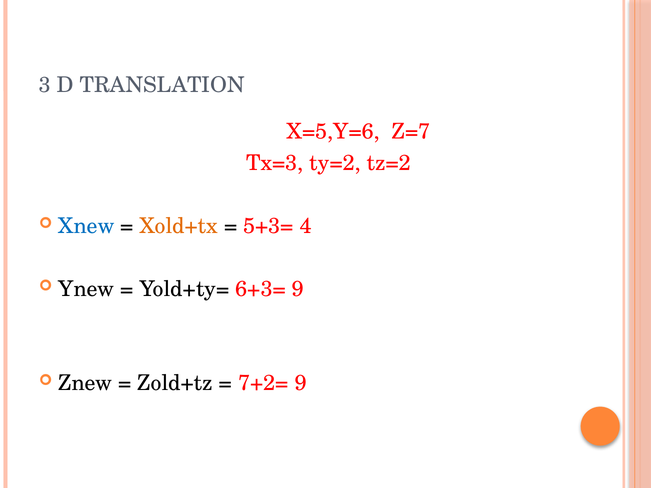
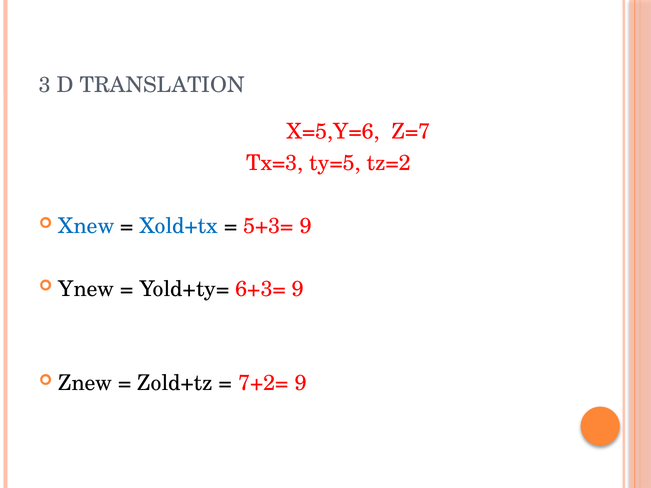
ty=2: ty=2 -> ty=5
Xold+tx colour: orange -> blue
5+3= 4: 4 -> 9
